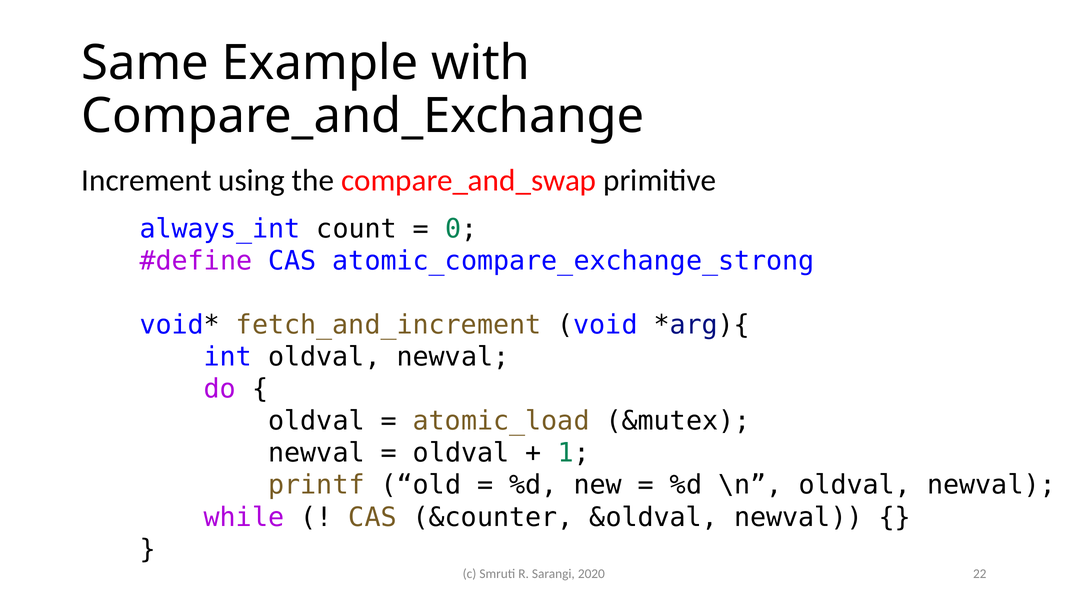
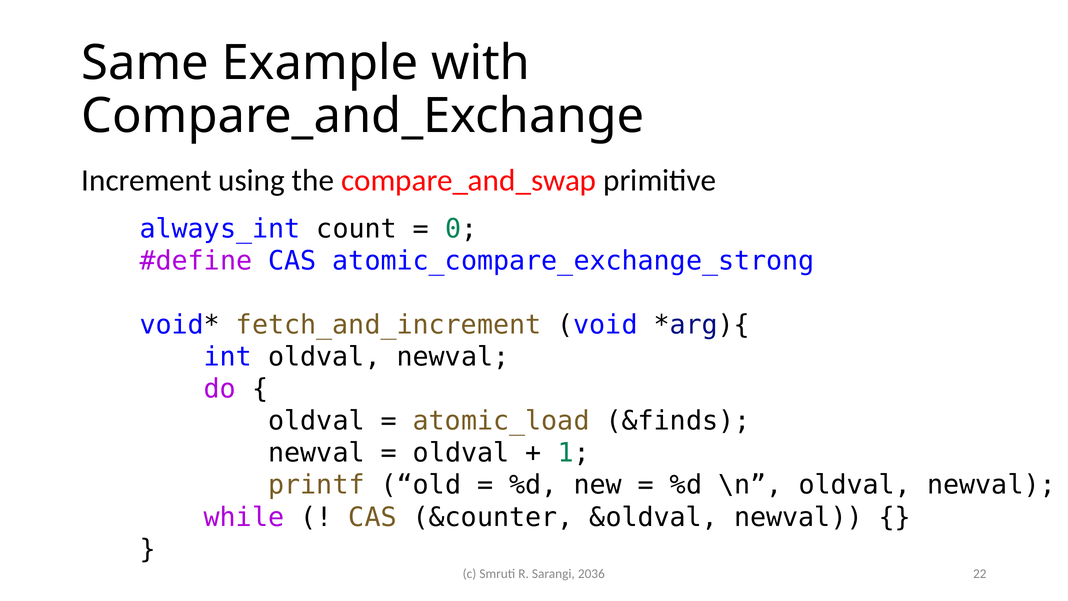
&mutex: &mutex -> &finds
2020: 2020 -> 2036
